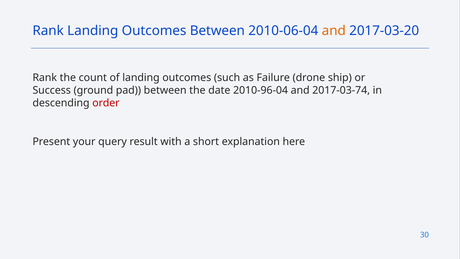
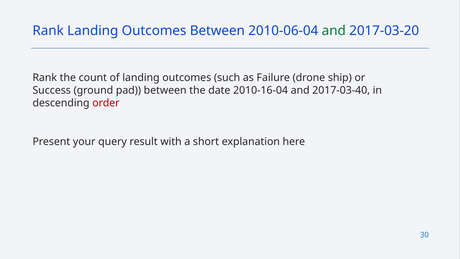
and at (334, 31) colour: orange -> green
2010-96-04: 2010-96-04 -> 2010-16-04
2017-03-74: 2017-03-74 -> 2017-03-40
